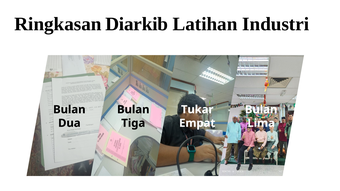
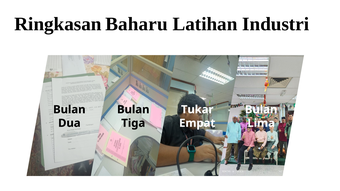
Diarkib: Diarkib -> Baharu
